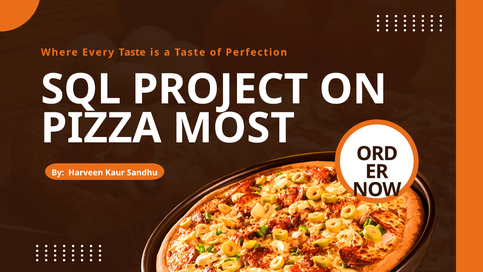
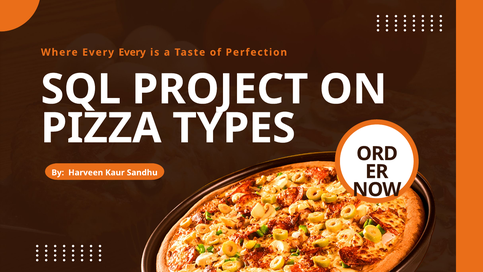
Every Taste: Taste -> Every
MOST: MOST -> TYPES
